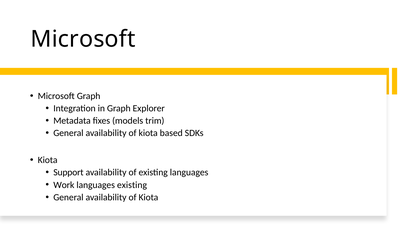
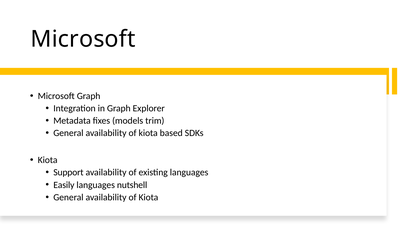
Work: Work -> Easily
languages existing: existing -> nutshell
